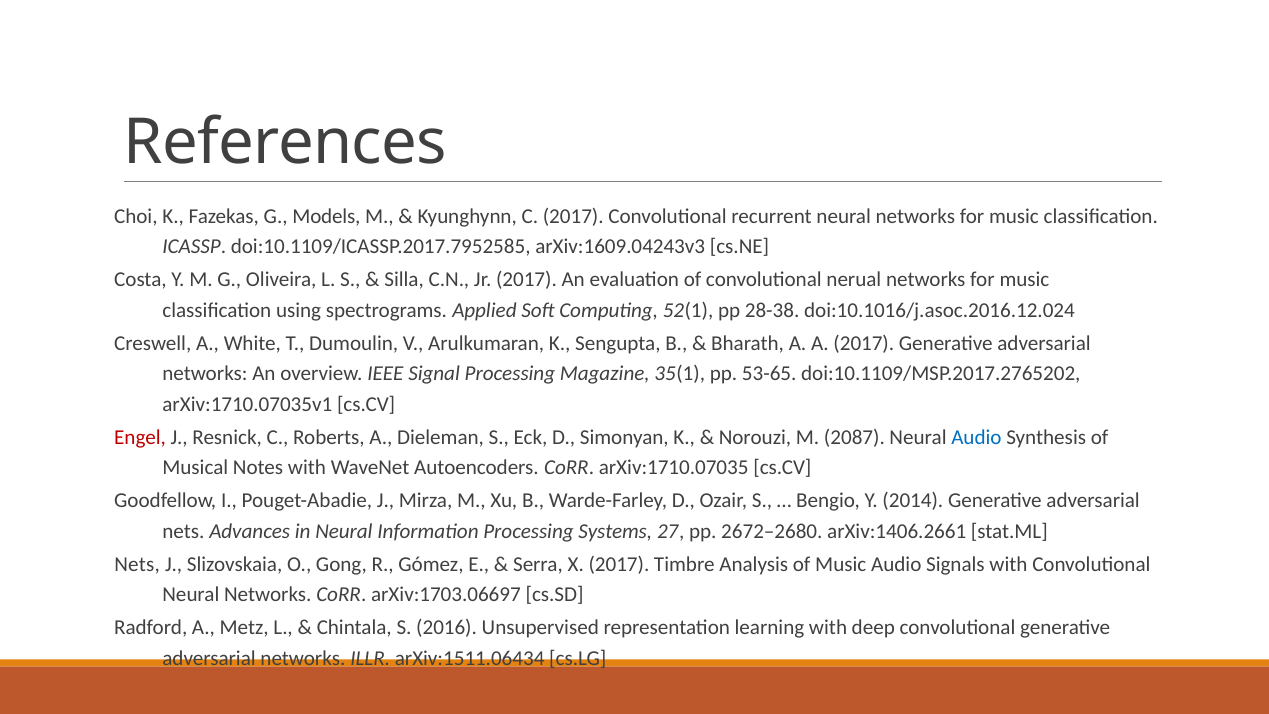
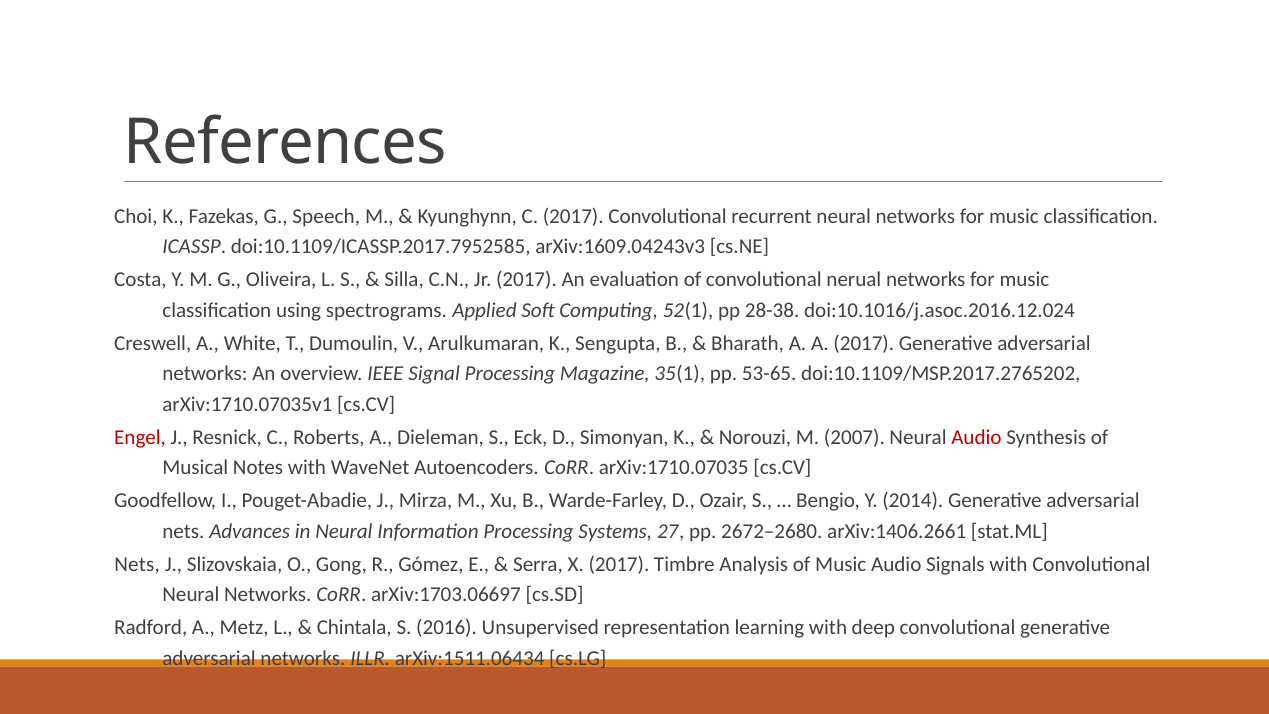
Models: Models -> Speech
2087: 2087 -> 2007
Audio at (976, 437) colour: blue -> red
